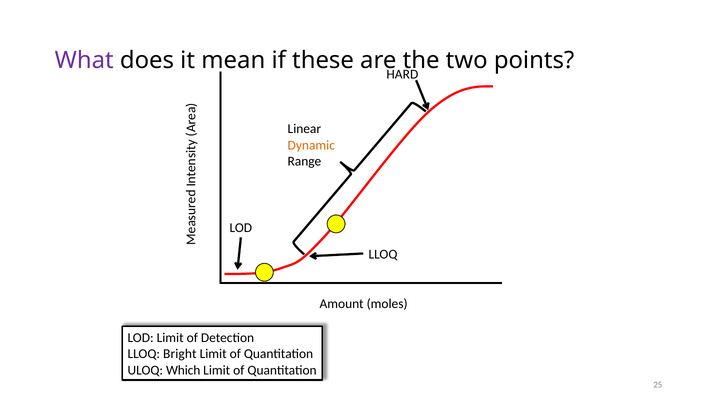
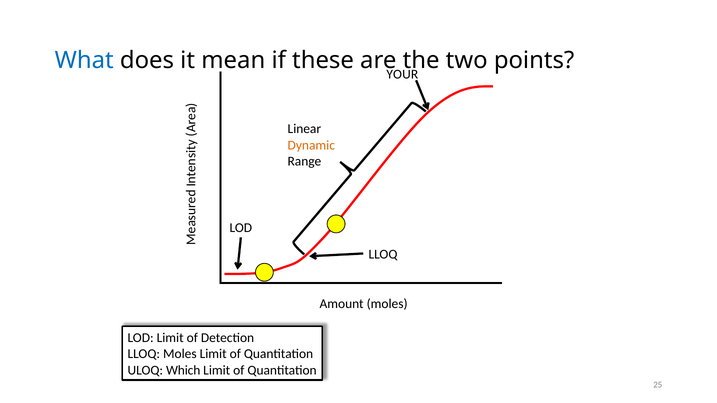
What colour: purple -> blue
HARD: HARD -> YOUR
LLOQ Bright: Bright -> Moles
